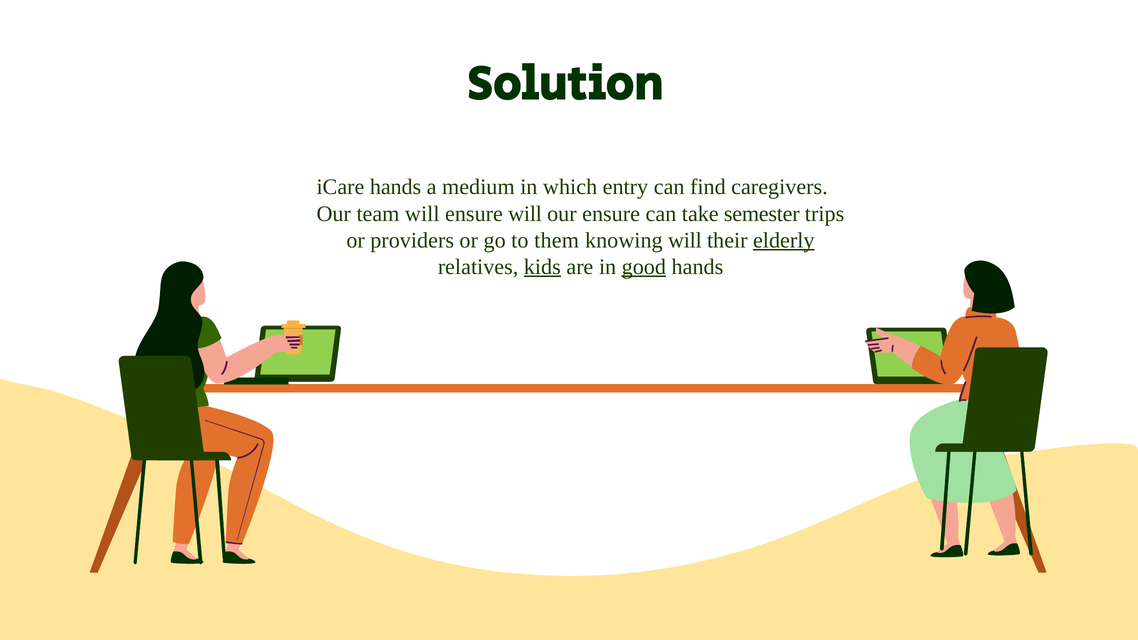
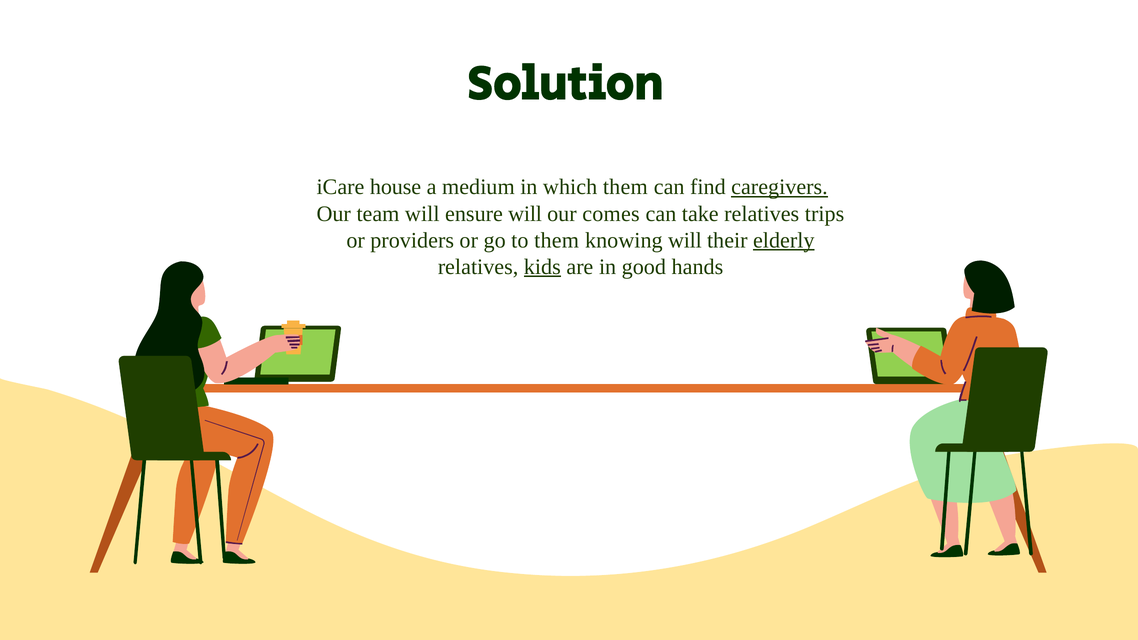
iCare hands: hands -> house
which entry: entry -> them
caregivers underline: none -> present
our ensure: ensure -> comes
take semester: semester -> relatives
good underline: present -> none
